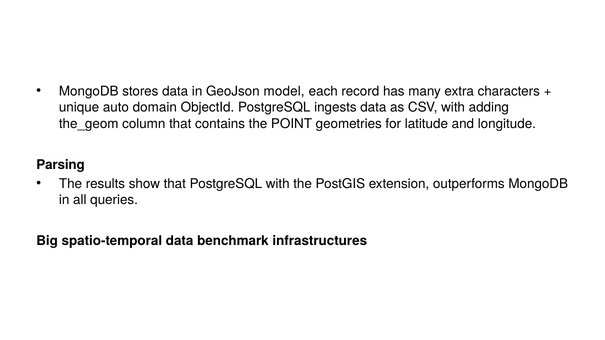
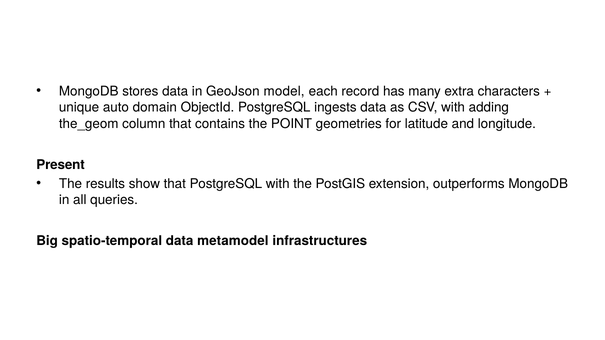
Parsing: Parsing -> Present
benchmark: benchmark -> metamodel
